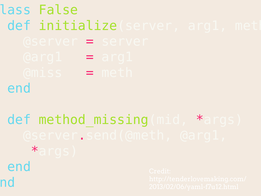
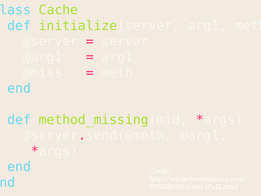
False: False -> Cache
